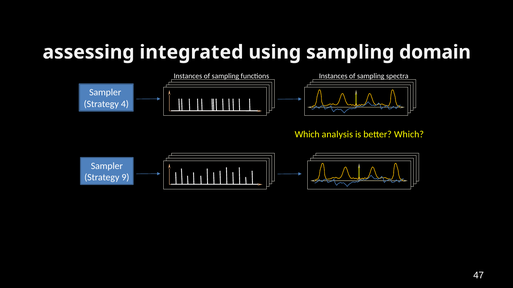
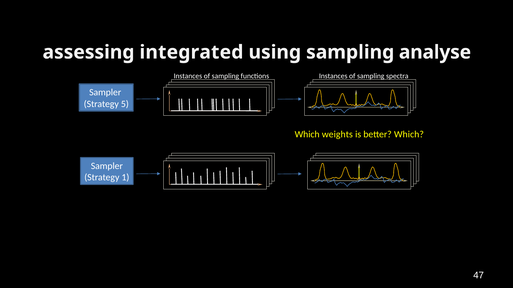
domain: domain -> analyse
4: 4 -> 5
analysis: analysis -> weights
9: 9 -> 1
